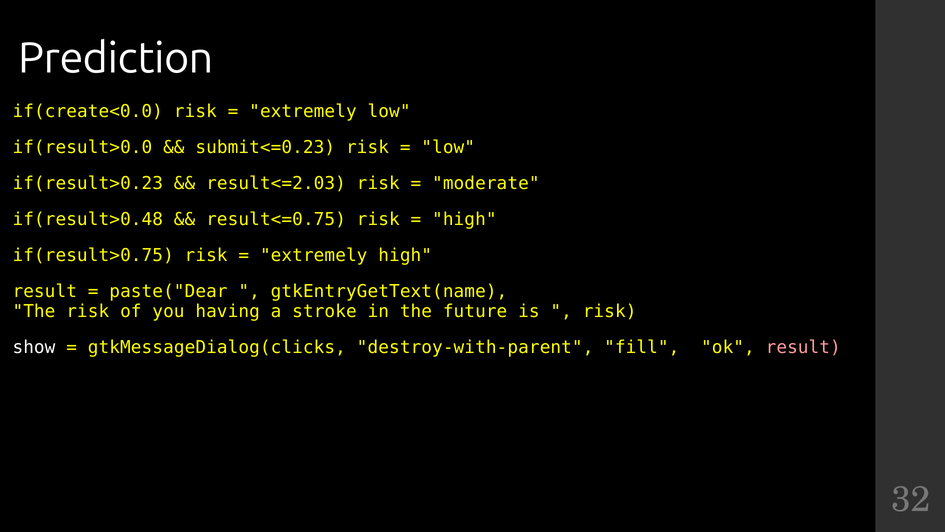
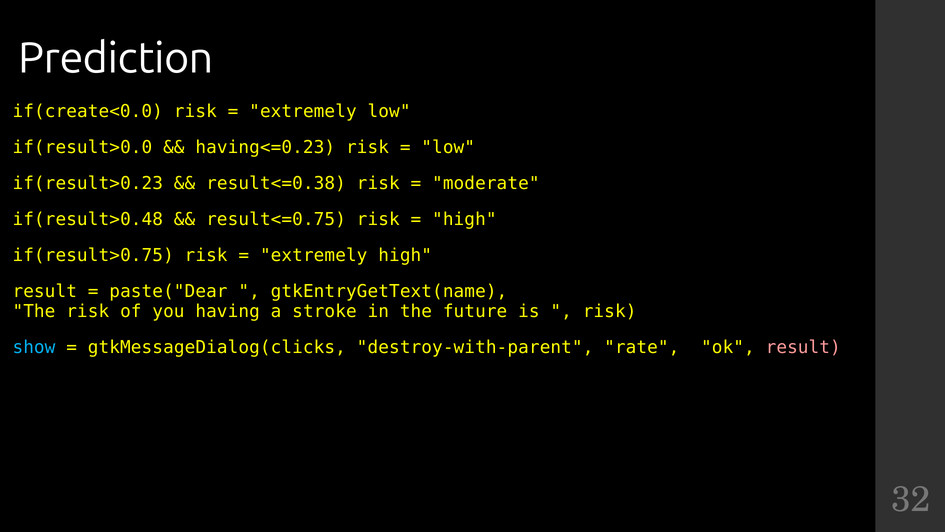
submit<=0.23: submit<=0.23 -> having<=0.23
result<=2.03: result<=2.03 -> result<=0.38
show colour: white -> light blue
fill: fill -> rate
